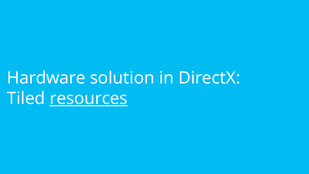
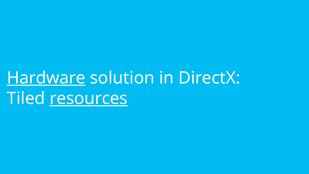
Hardware underline: none -> present
